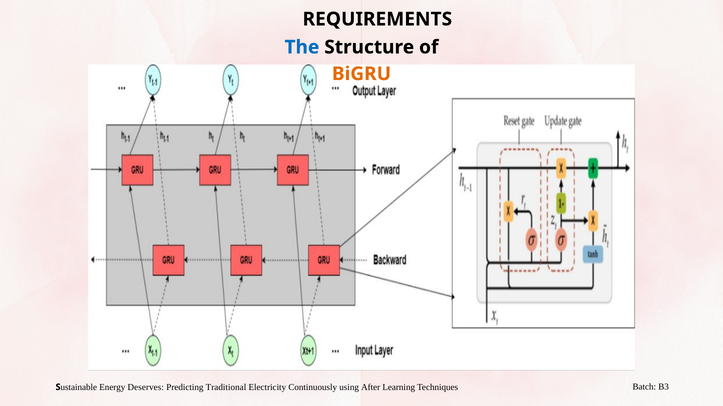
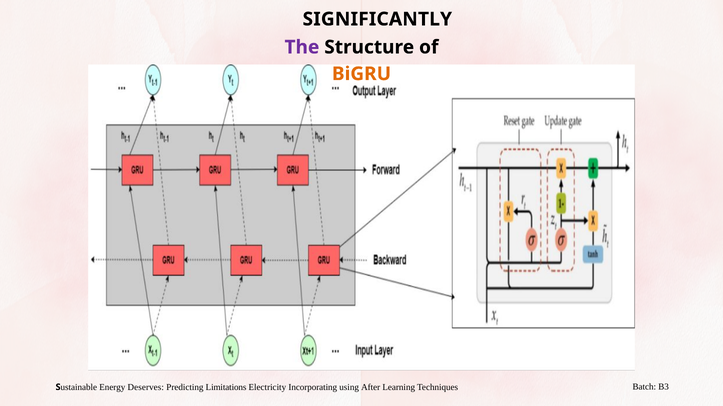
REQUIREMENTS: REQUIREMENTS -> SIGNIFICANTLY
The colour: blue -> purple
Traditional: Traditional -> Limitations
Continuously: Continuously -> Incorporating
